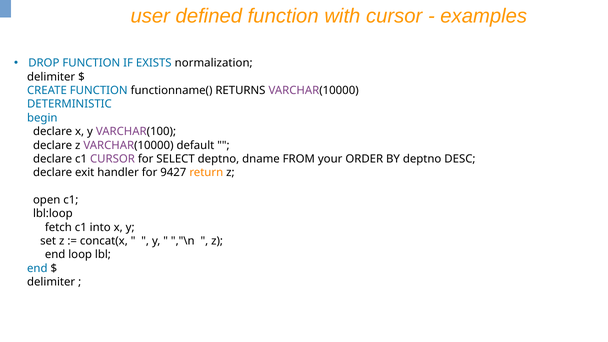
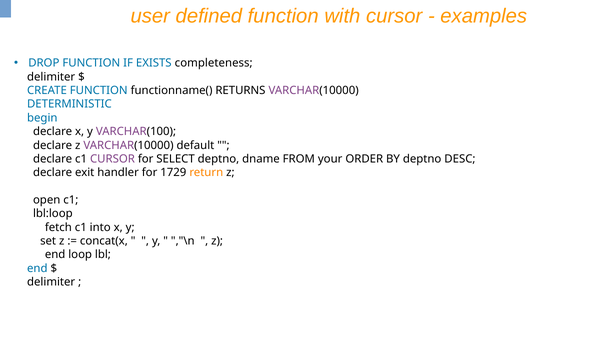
normalization: normalization -> completeness
9427: 9427 -> 1729
